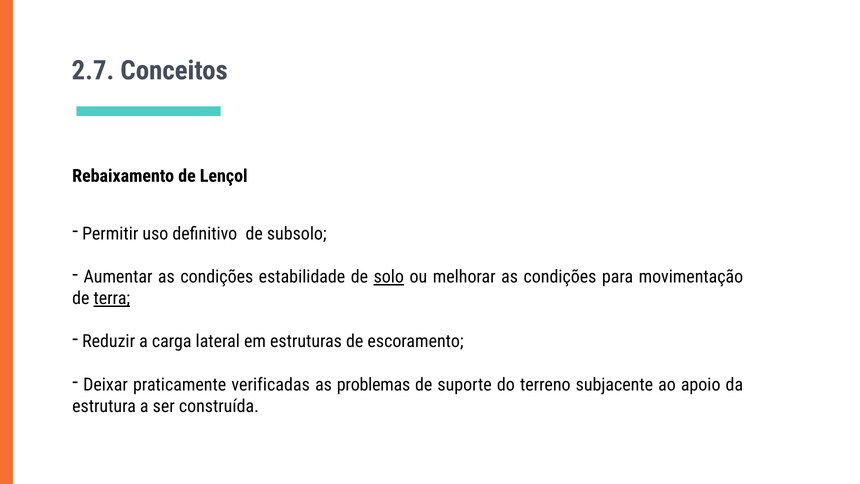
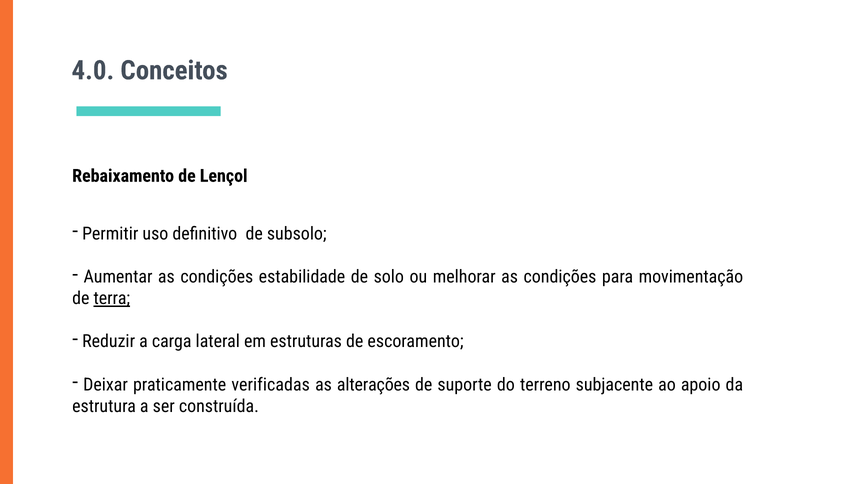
2.7: 2.7 -> 4.0
solo underline: present -> none
problemas: problemas -> alterações
